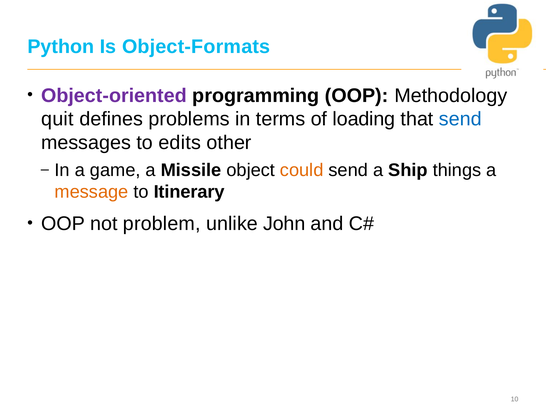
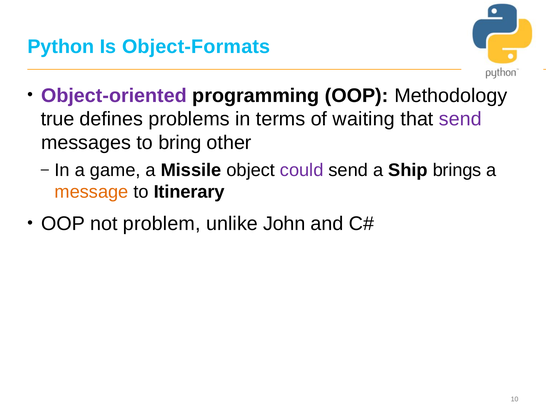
quit: quit -> true
loading: loading -> waiting
send at (460, 119) colour: blue -> purple
edits: edits -> bring
could colour: orange -> purple
things: things -> brings
